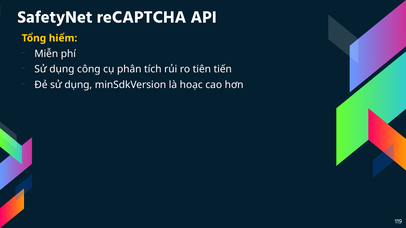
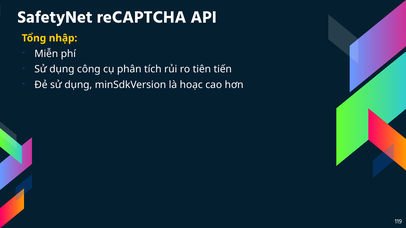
hiểm: hiểm -> nhập
